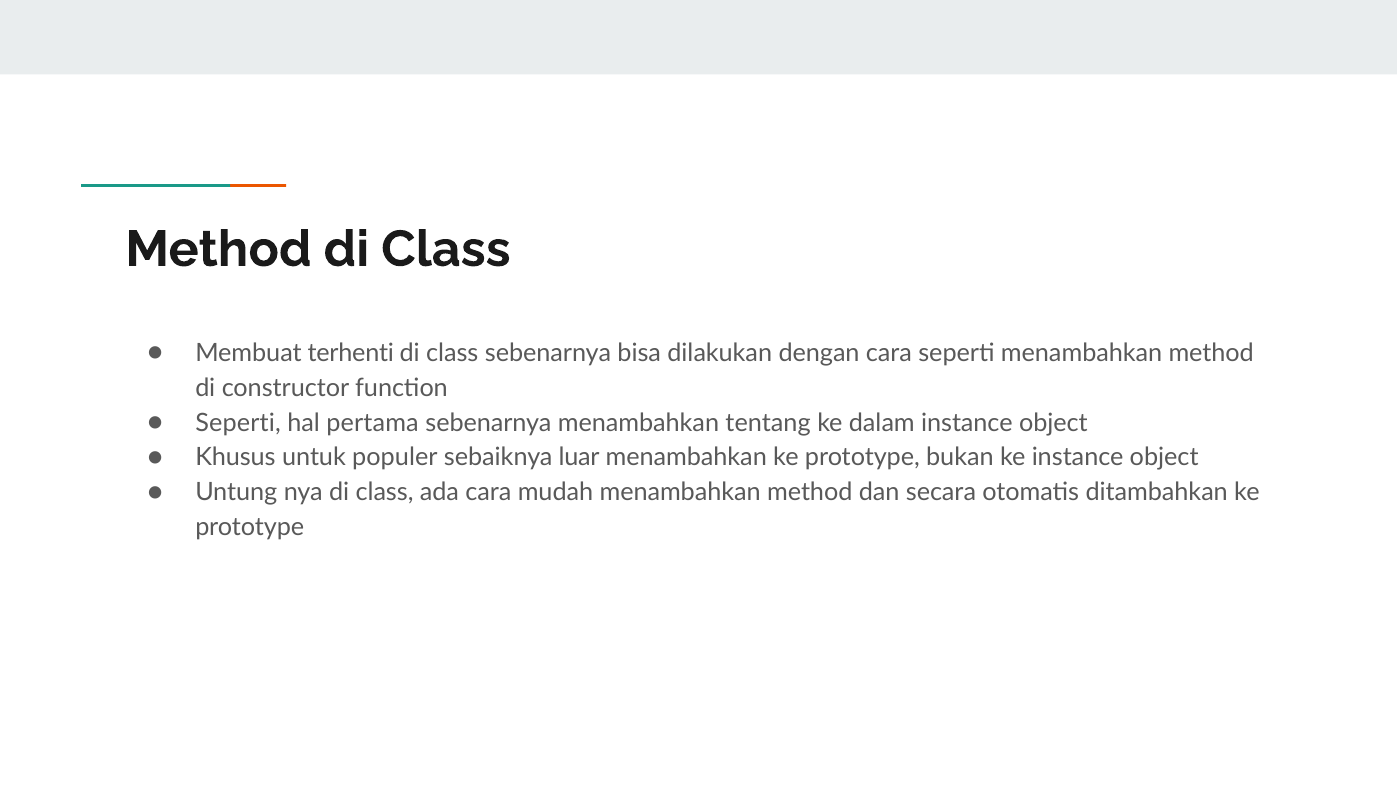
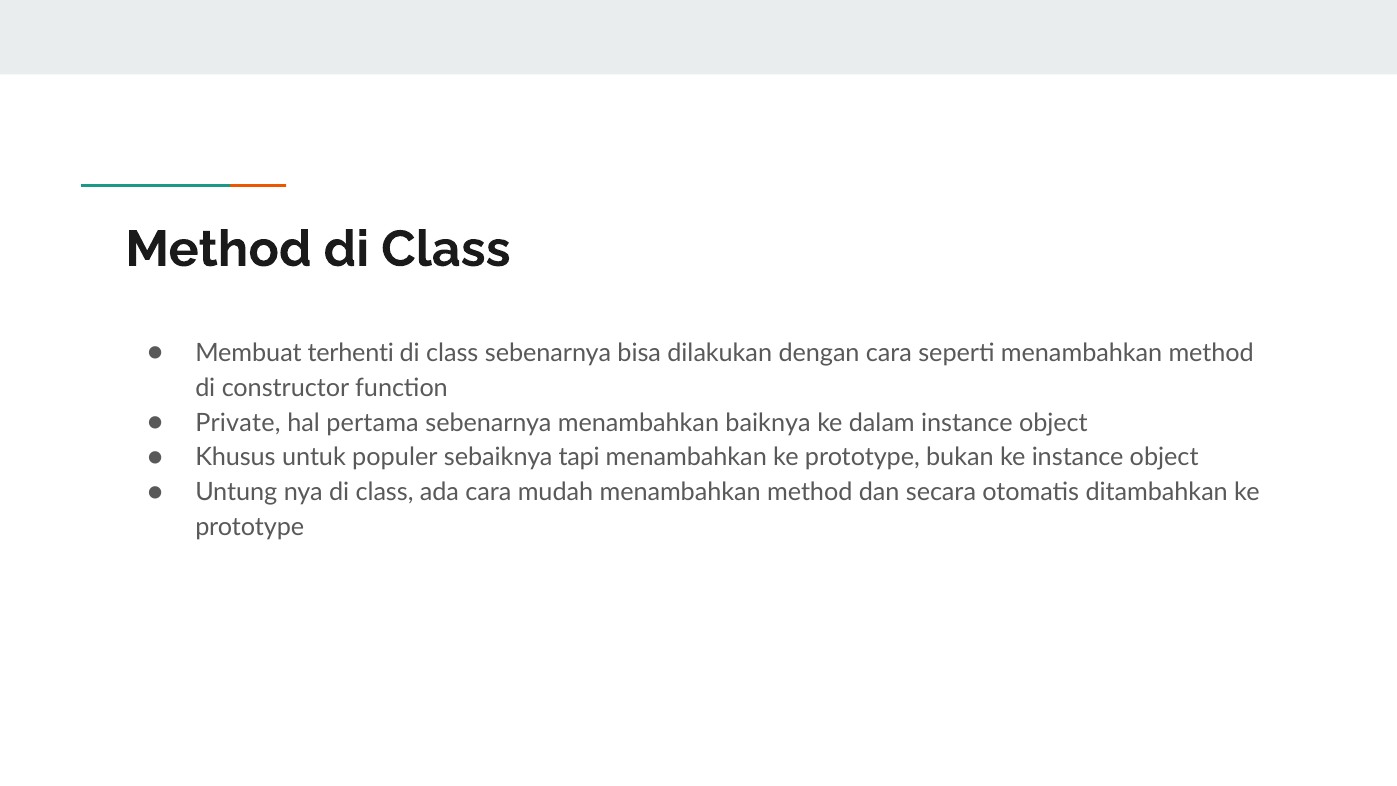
Seperti at (238, 423): Seperti -> Private
tentang: tentang -> baiknya
luar: luar -> tapi
